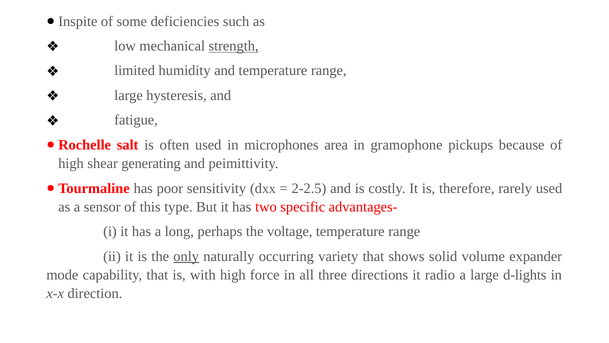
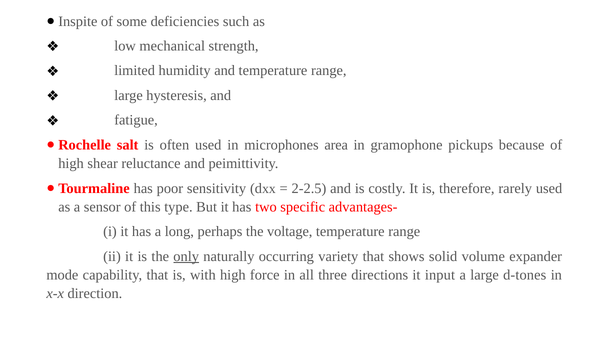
strength underline: present -> none
generating: generating -> reluctance
radio: radio -> input
d-lights: d-lights -> d-tones
